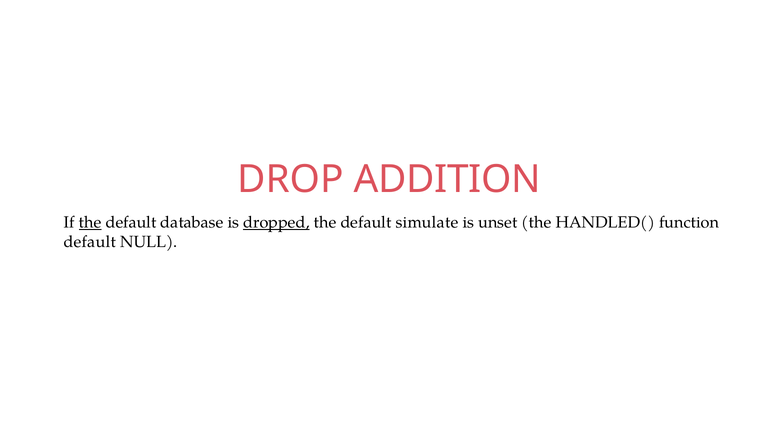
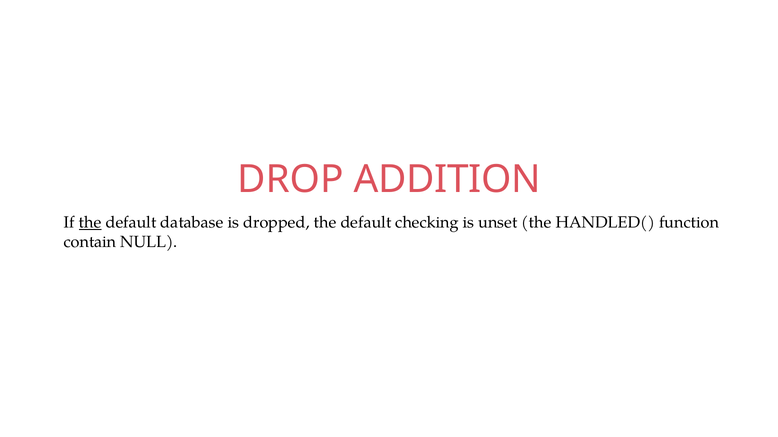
dropped underline: present -> none
simulate: simulate -> checking
default at (90, 242): default -> contain
